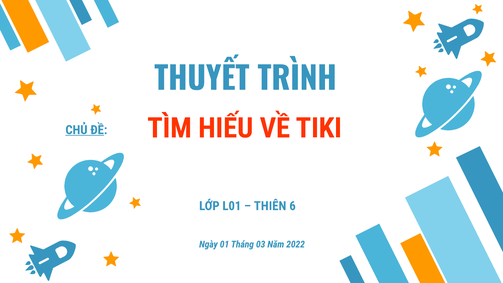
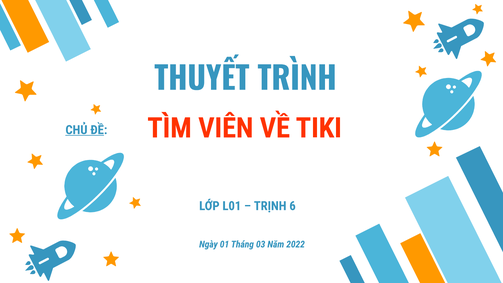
HIẾU: HIẾU -> VIÊN
THIÊN: THIÊN -> TRỊNH
